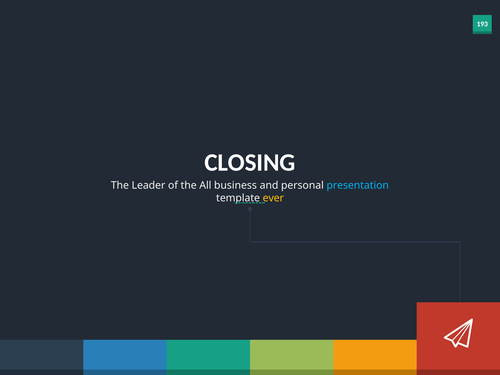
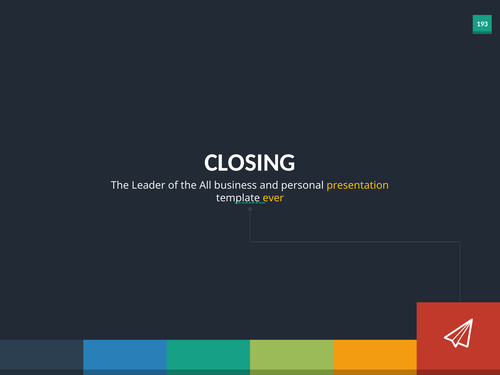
presentation colour: light blue -> yellow
